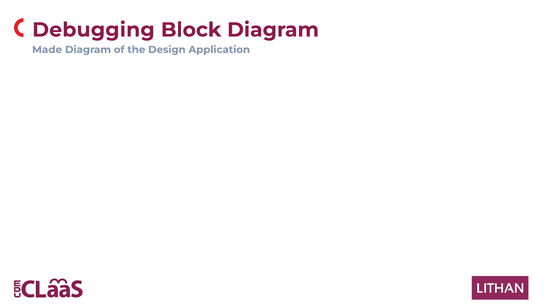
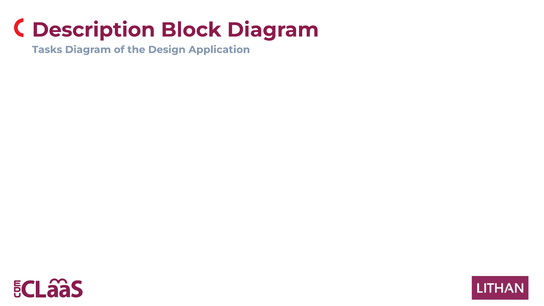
Debugging: Debugging -> Description
Made: Made -> Tasks
